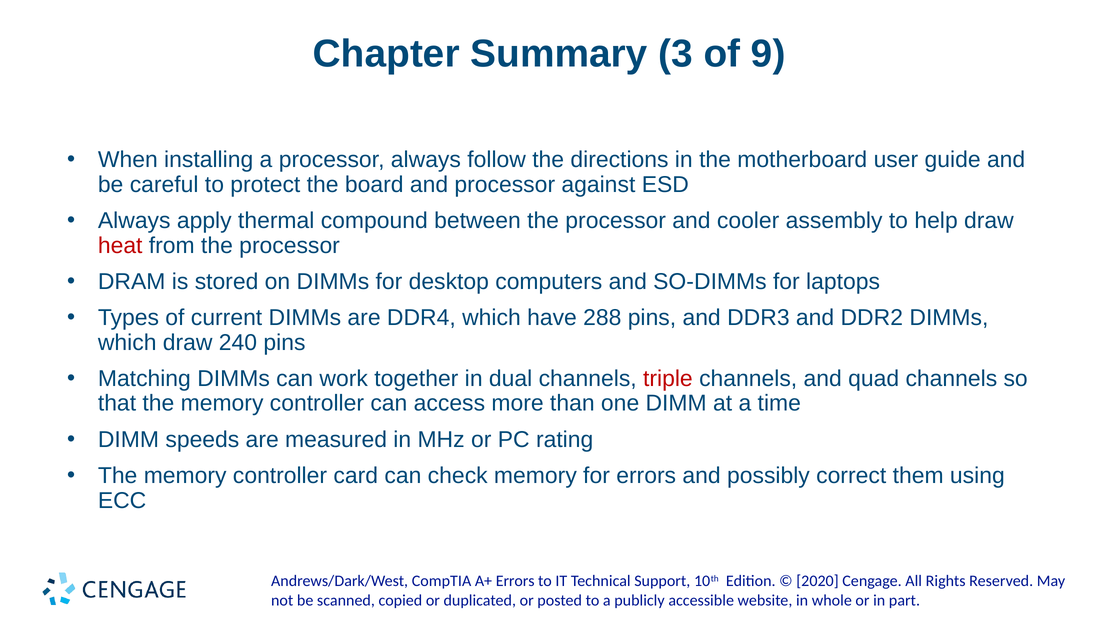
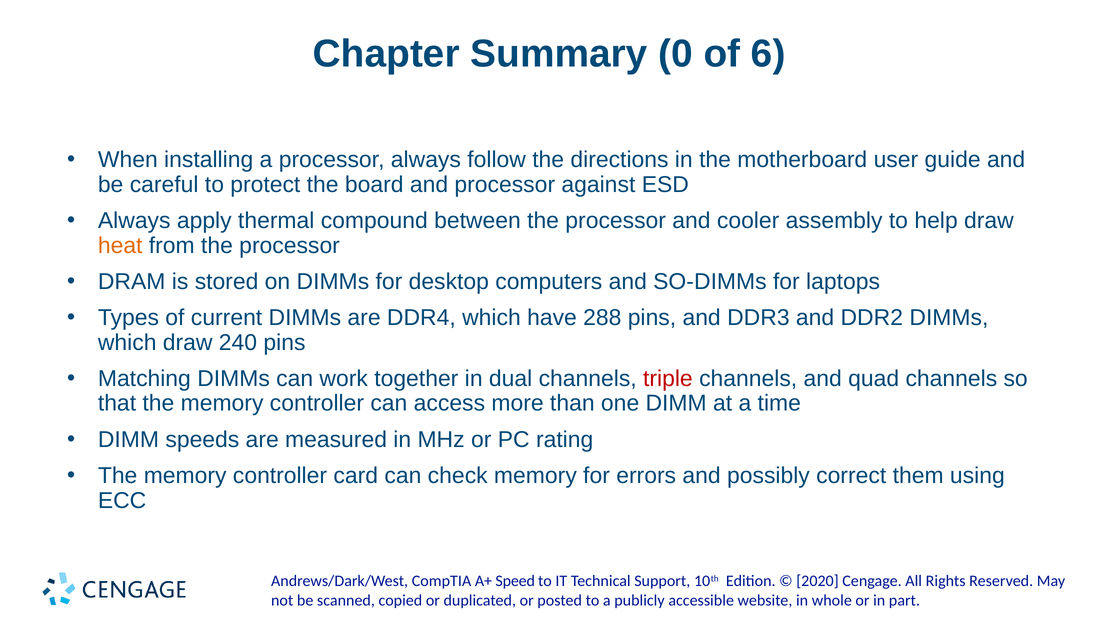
3: 3 -> 0
9: 9 -> 6
heat colour: red -> orange
Errors at (515, 581): Errors -> Speed
